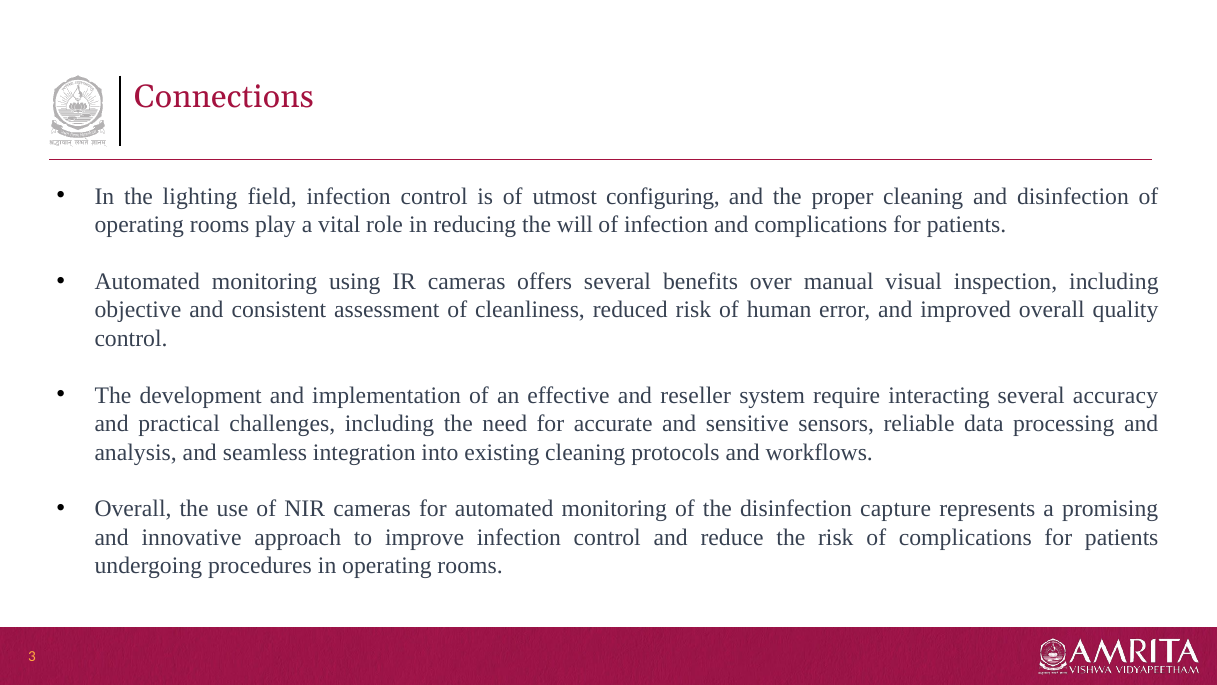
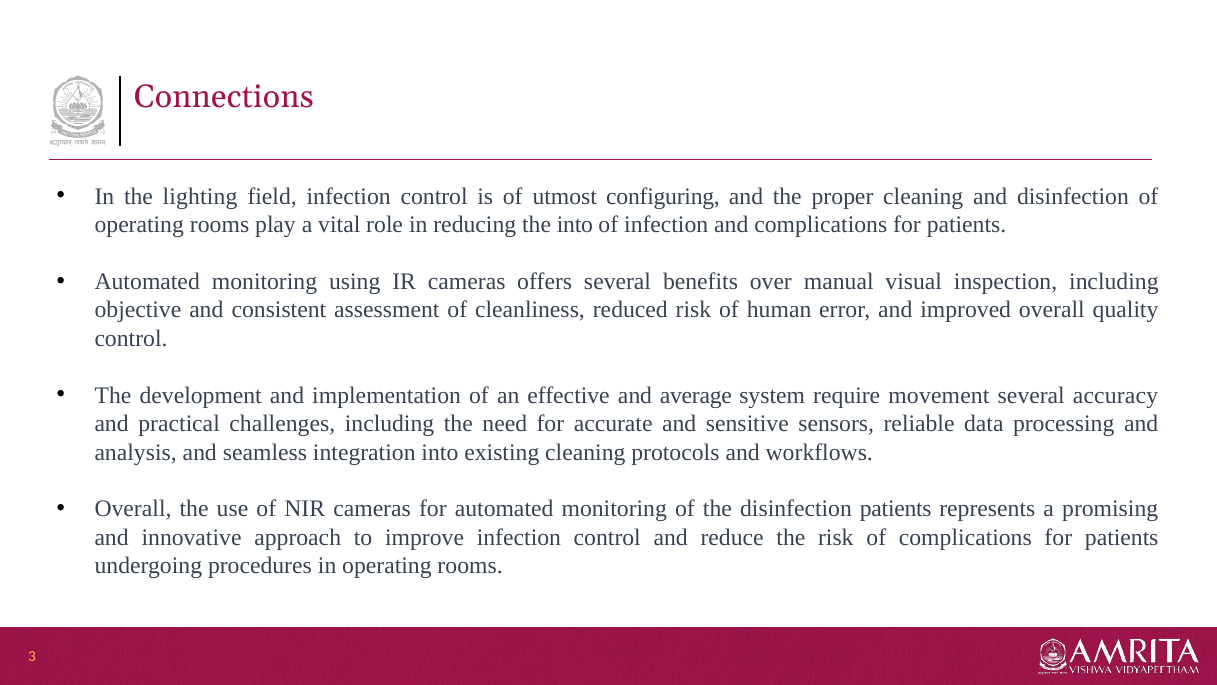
the will: will -> into
reseller: reseller -> average
interacting: interacting -> movement
disinfection capture: capture -> patients
